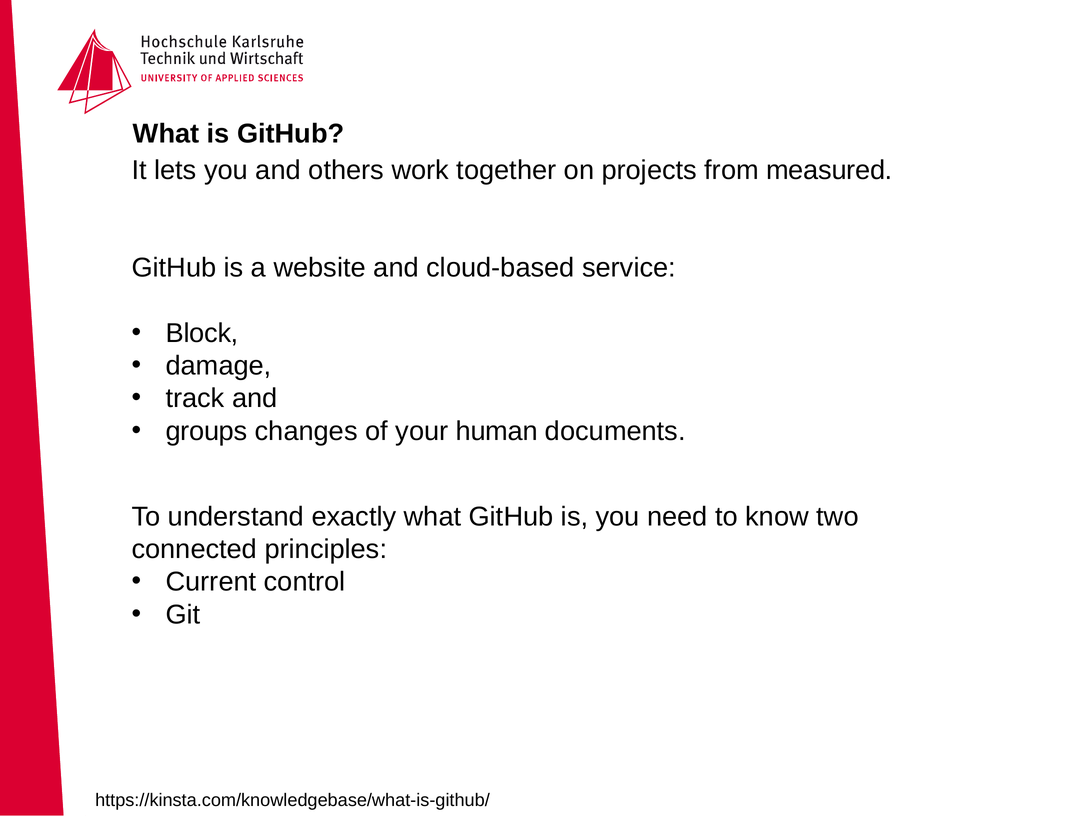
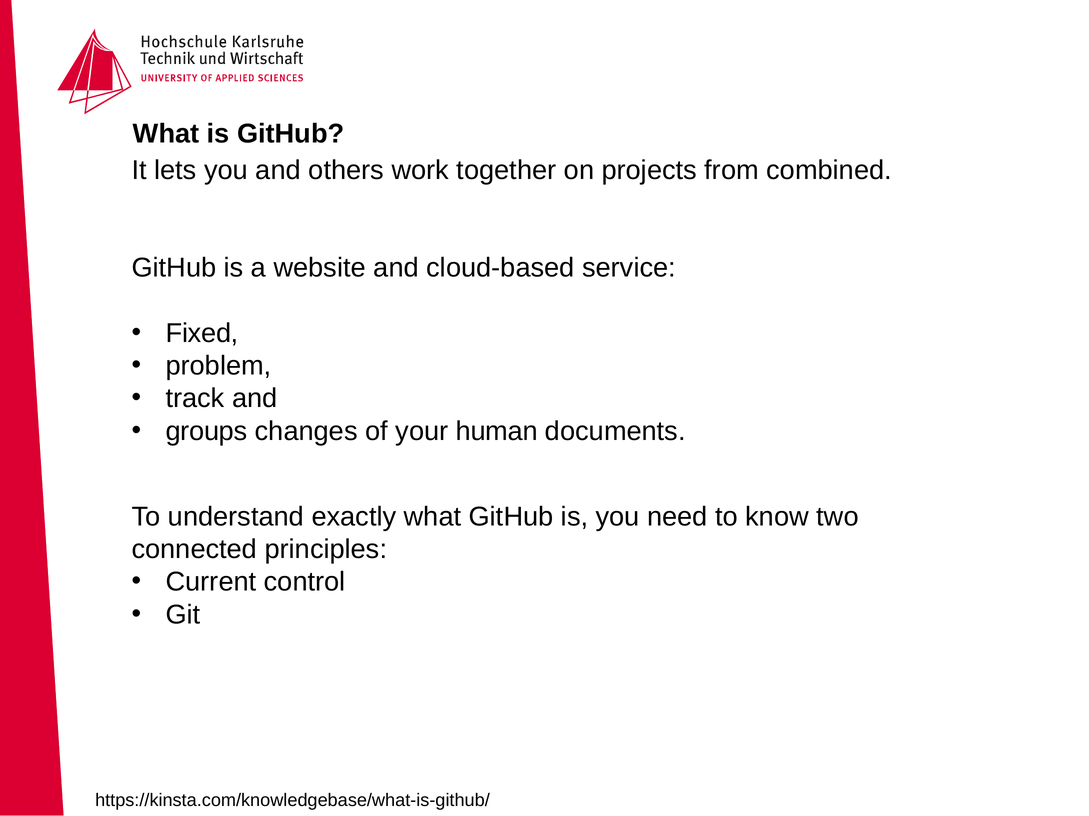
measured: measured -> combined
Block: Block -> Fixed
damage: damage -> problem
